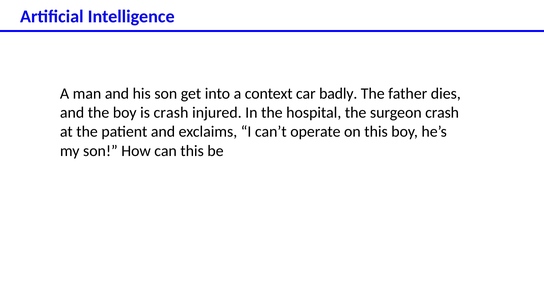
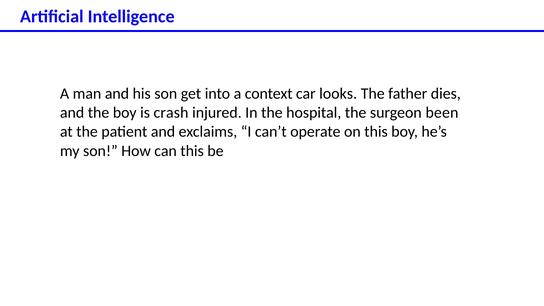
badly: badly -> looks
surgeon crash: crash -> been
